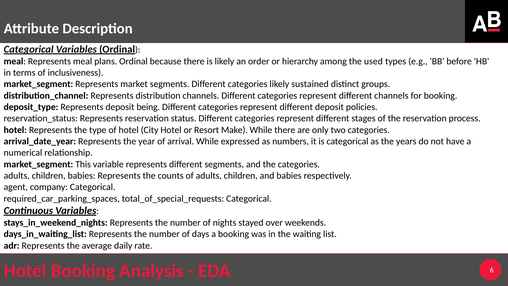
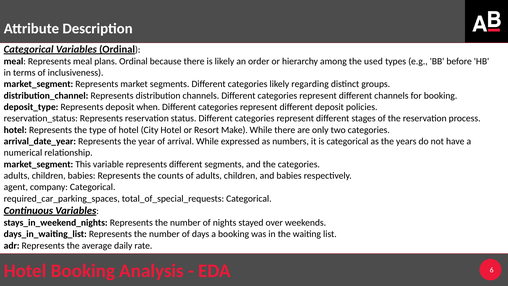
sustained: sustained -> regarding
being: being -> when
